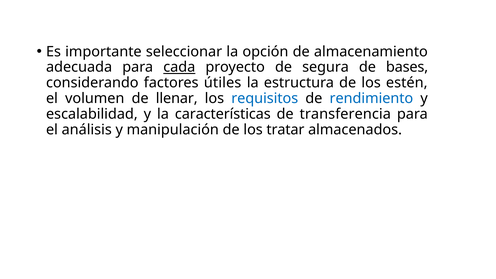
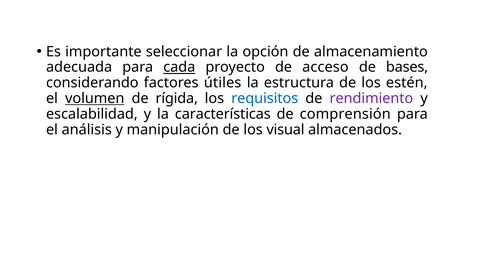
segura: segura -> acceso
volumen underline: none -> present
llenar: llenar -> rígida
rendimiento colour: blue -> purple
transferencia: transferencia -> comprensión
tratar: tratar -> visual
